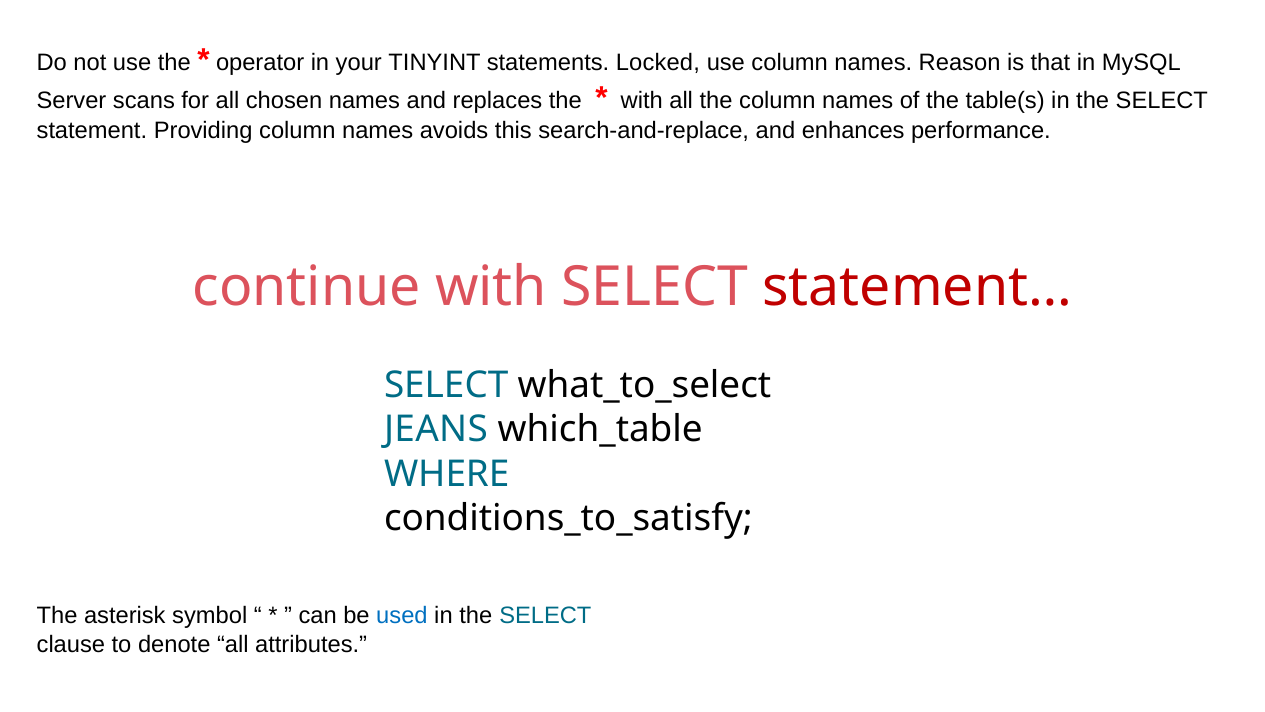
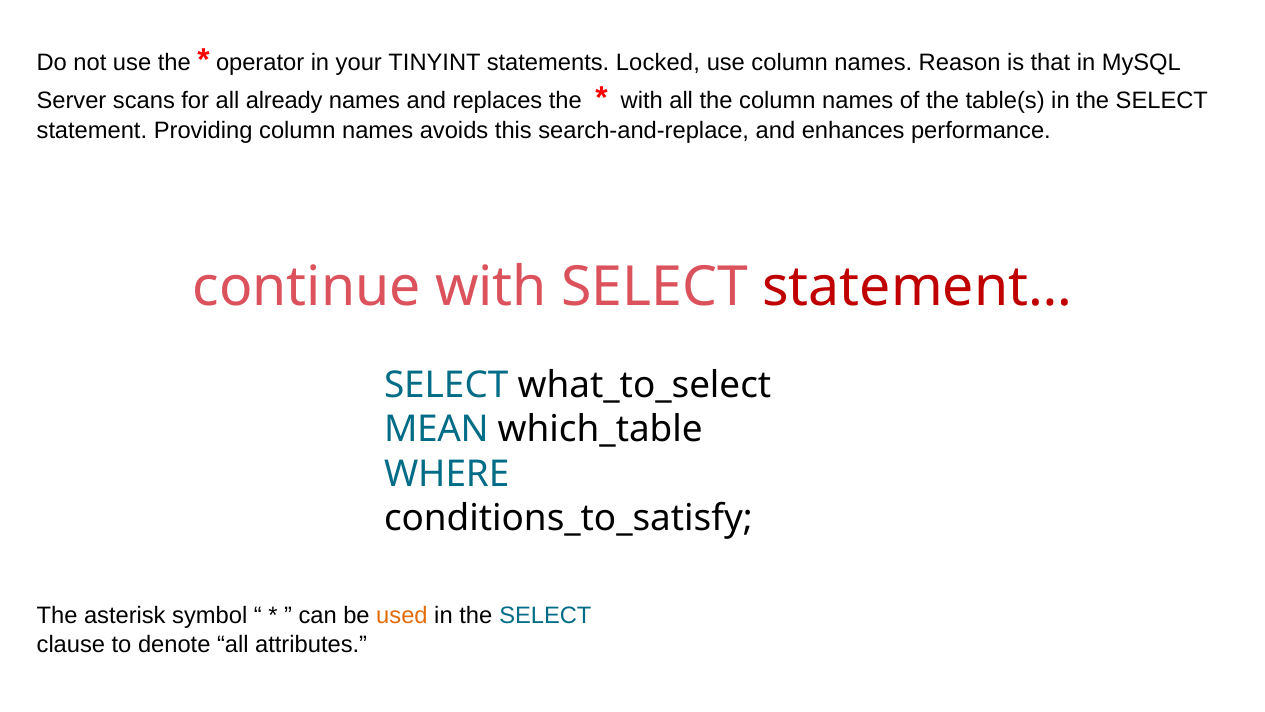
chosen: chosen -> already
JEANS: JEANS -> MEAN
used colour: blue -> orange
